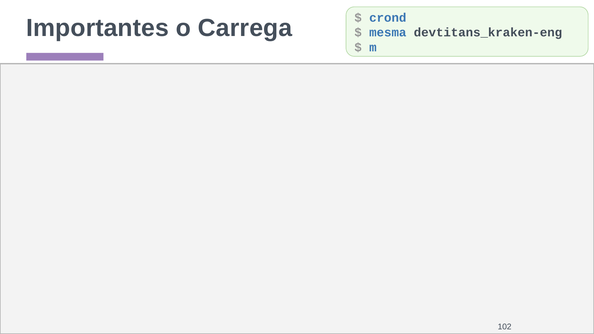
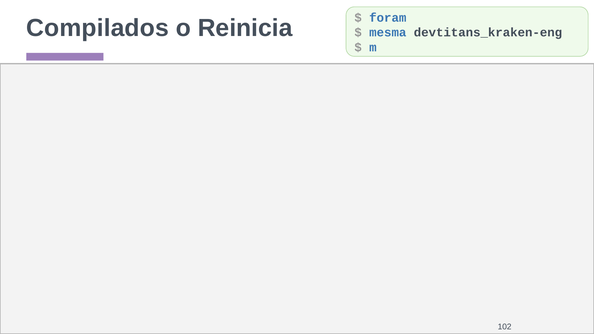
crond: crond -> foram
Importantes: Importantes -> Compilados
Carrega: Carrega -> Reinicia
